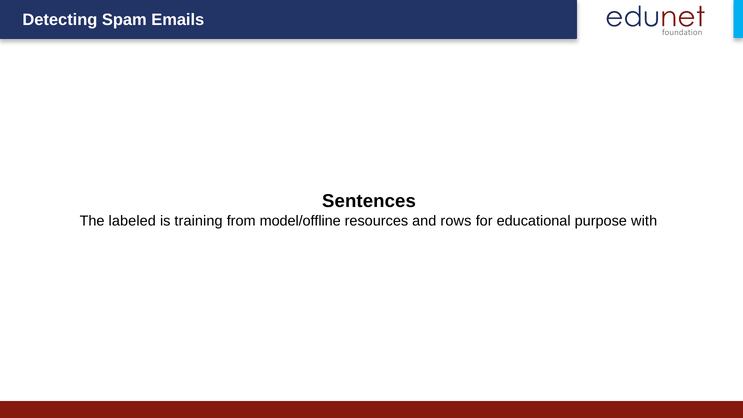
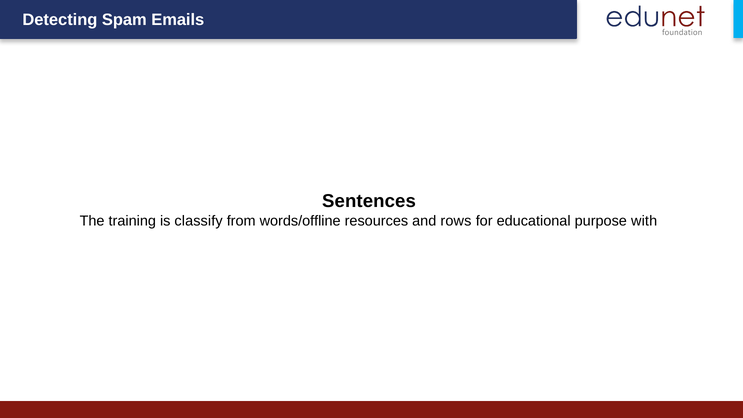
labeled: labeled -> training
training: training -> classify
model/offline: model/offline -> words/offline
